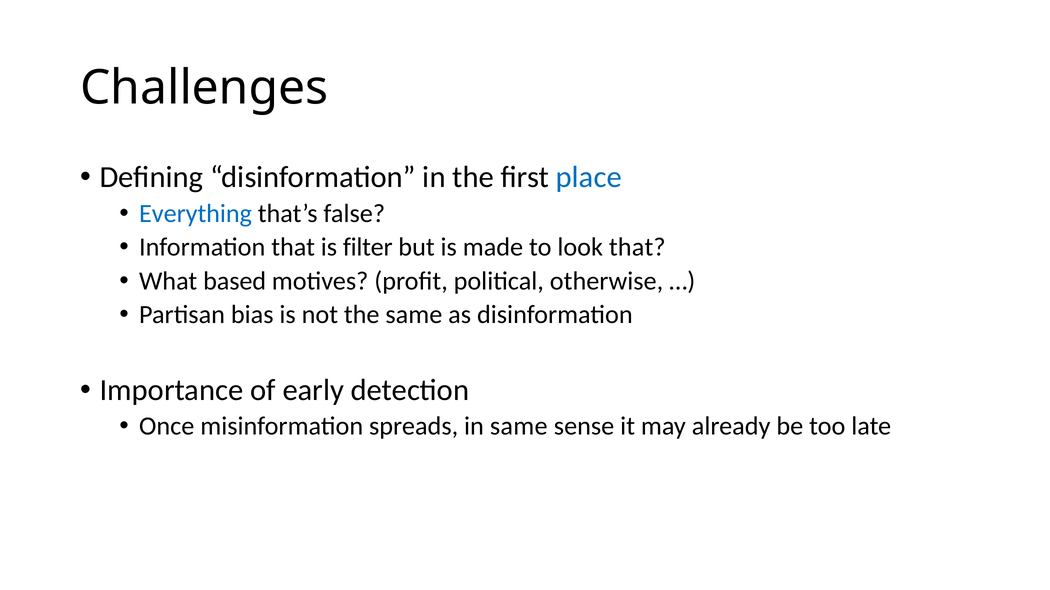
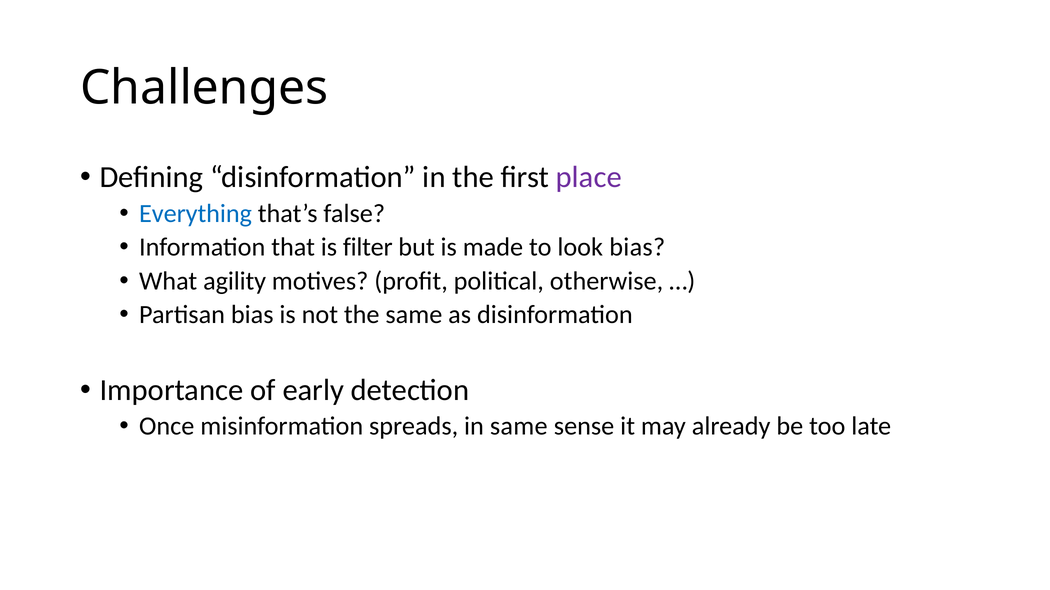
place colour: blue -> purple
look that: that -> bias
based: based -> agility
